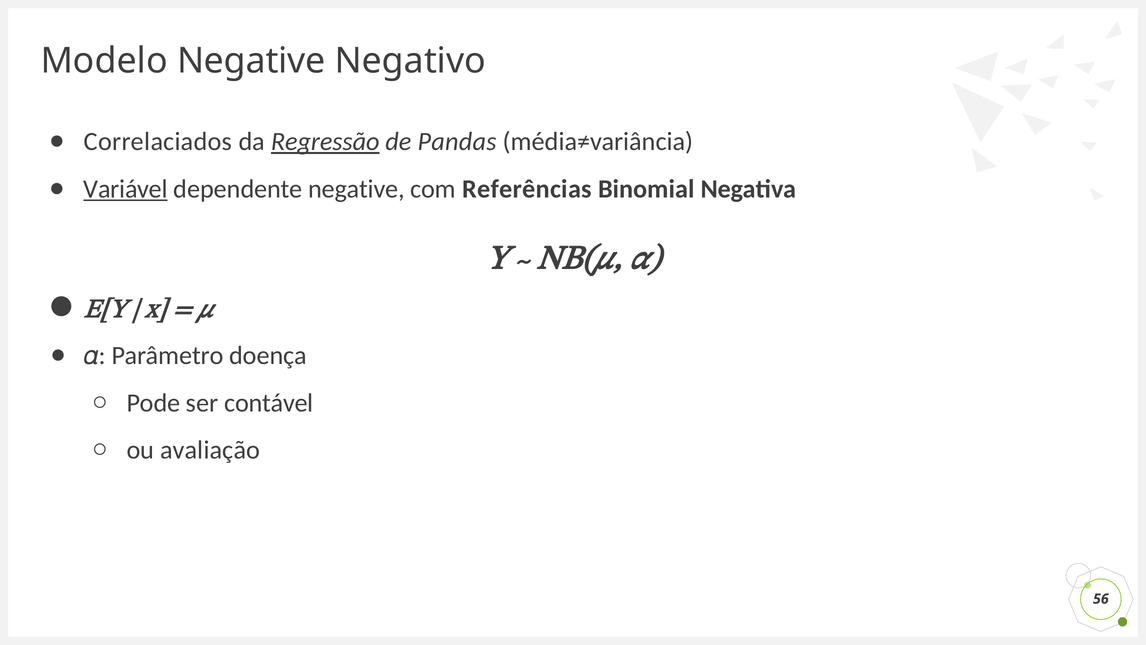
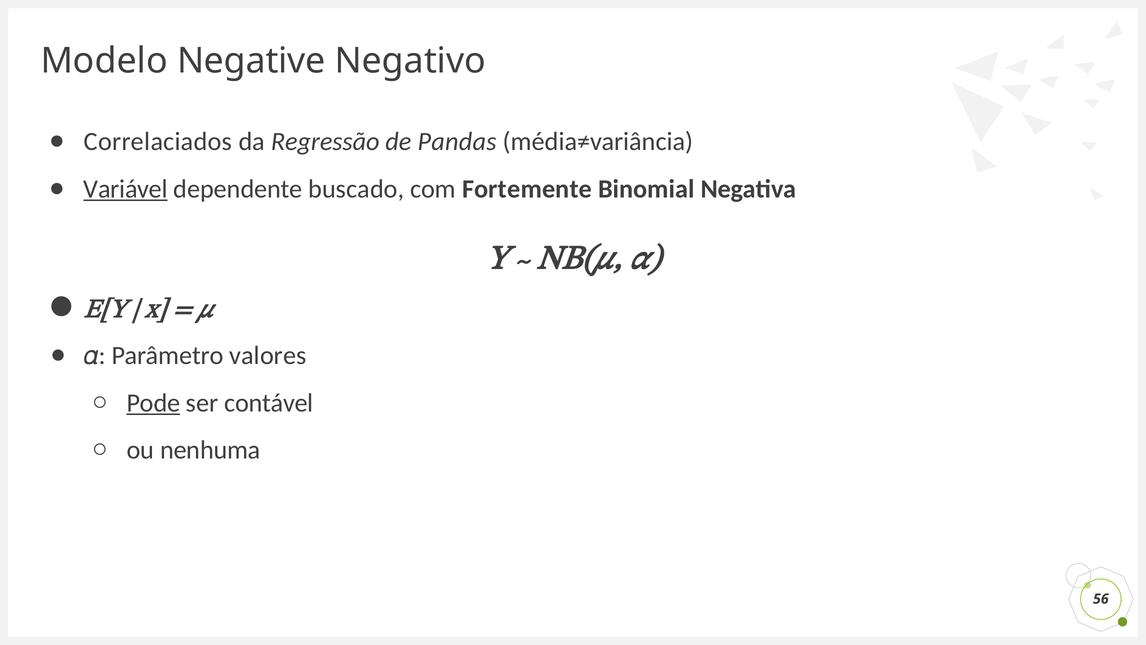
Regressão underline: present -> none
dependente negative: negative -> buscado
Referências: Referências -> Fortemente
doença: doença -> valores
Pode underline: none -> present
avaliação: avaliação -> nenhuma
